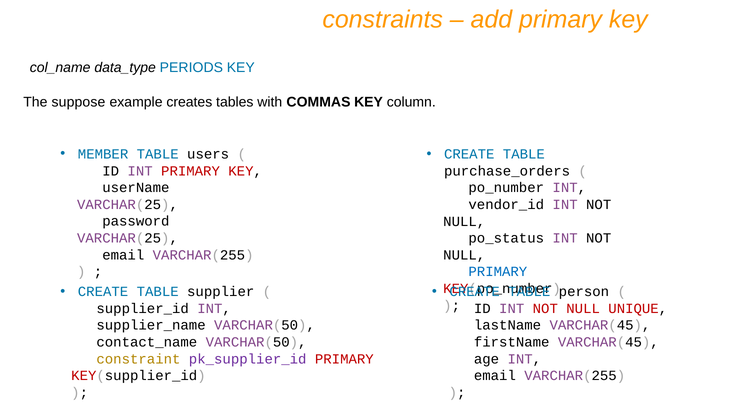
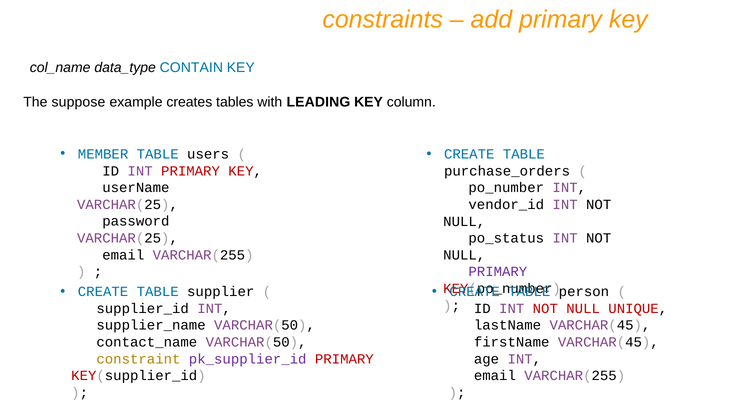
PERIODS: PERIODS -> CONTAIN
COMMAS: COMMAS -> LEADING
PRIMARY at (498, 272) colour: blue -> purple
